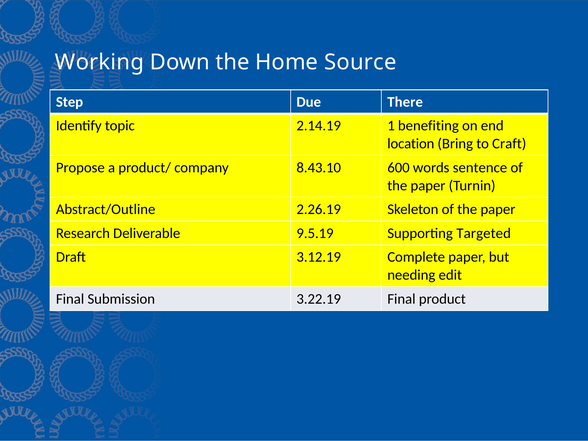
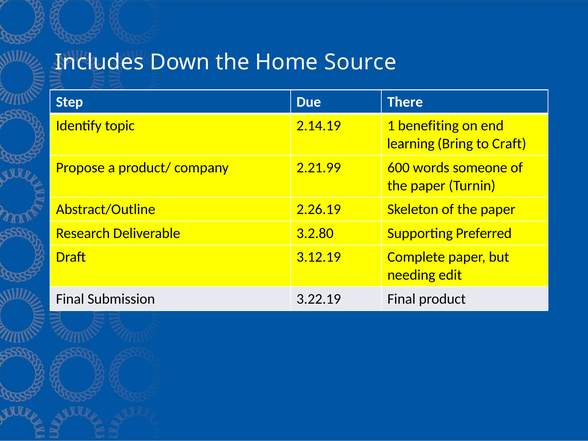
Working: Working -> Includes
location: location -> learning
8.43.10: 8.43.10 -> 2.21.99
sentence: sentence -> someone
9.5.19: 9.5.19 -> 3.2.80
Targeted: Targeted -> Preferred
